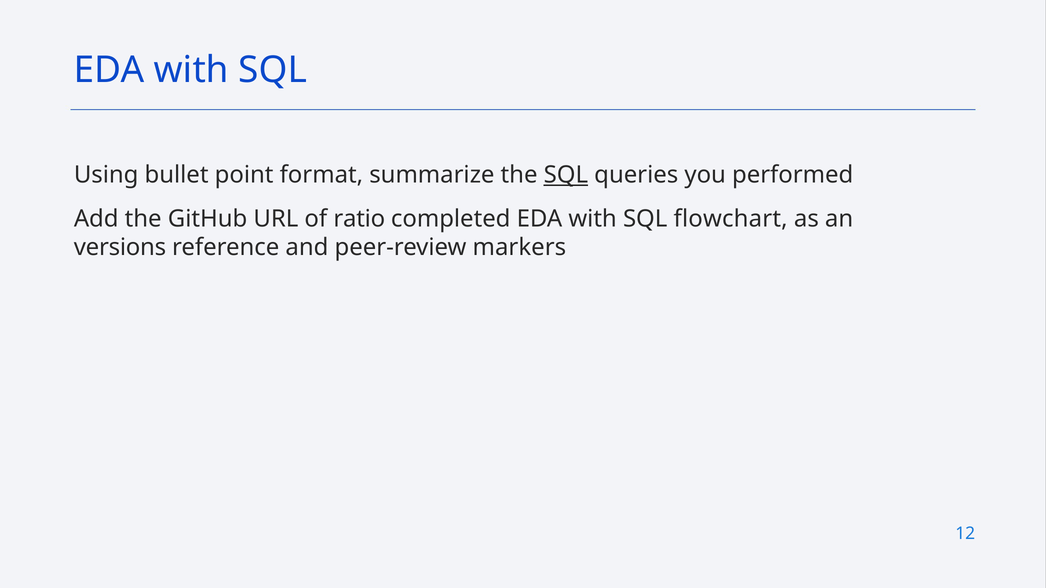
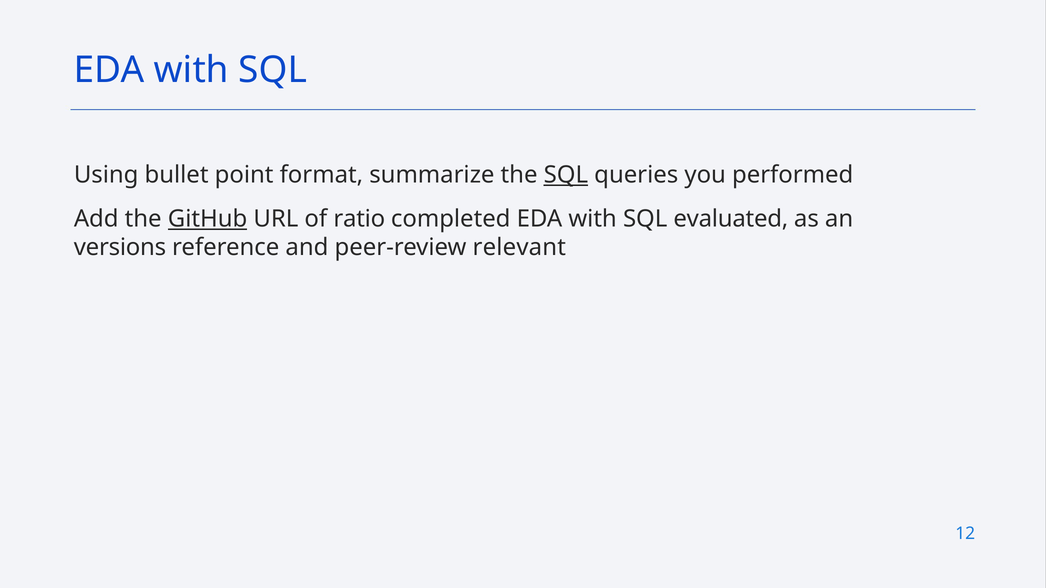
GitHub underline: none -> present
flowchart: flowchart -> evaluated
markers: markers -> relevant
